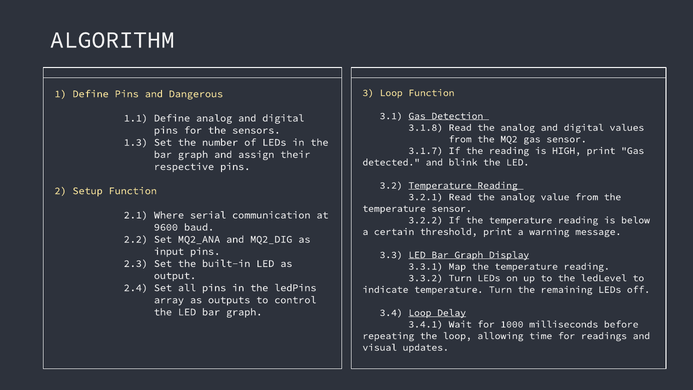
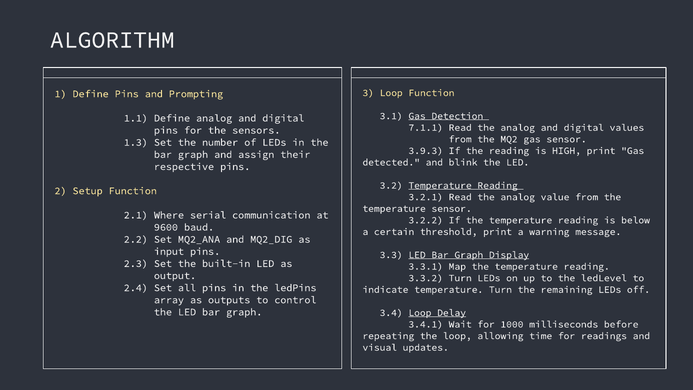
Dangerous: Dangerous -> Prompting
3.1.8: 3.1.8 -> 7.1.1
3.1.7: 3.1.7 -> 3.9.3
